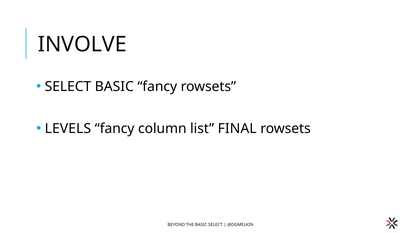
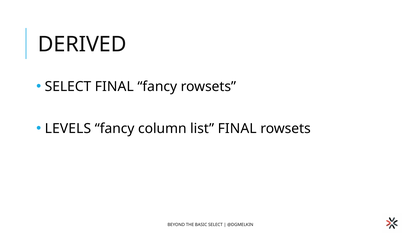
INVOLVE: INVOLVE -> DERIVED
SELECT BASIC: BASIC -> FINAL
